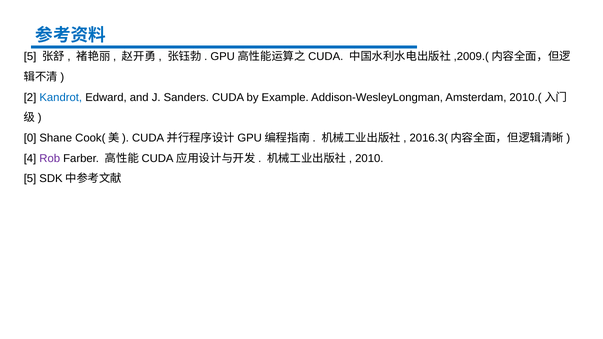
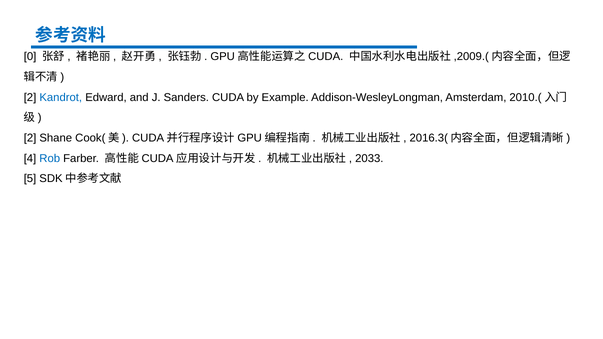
5 at (30, 57): 5 -> 0
0 at (30, 138): 0 -> 2
Rob colour: purple -> blue
2010: 2010 -> 2033
